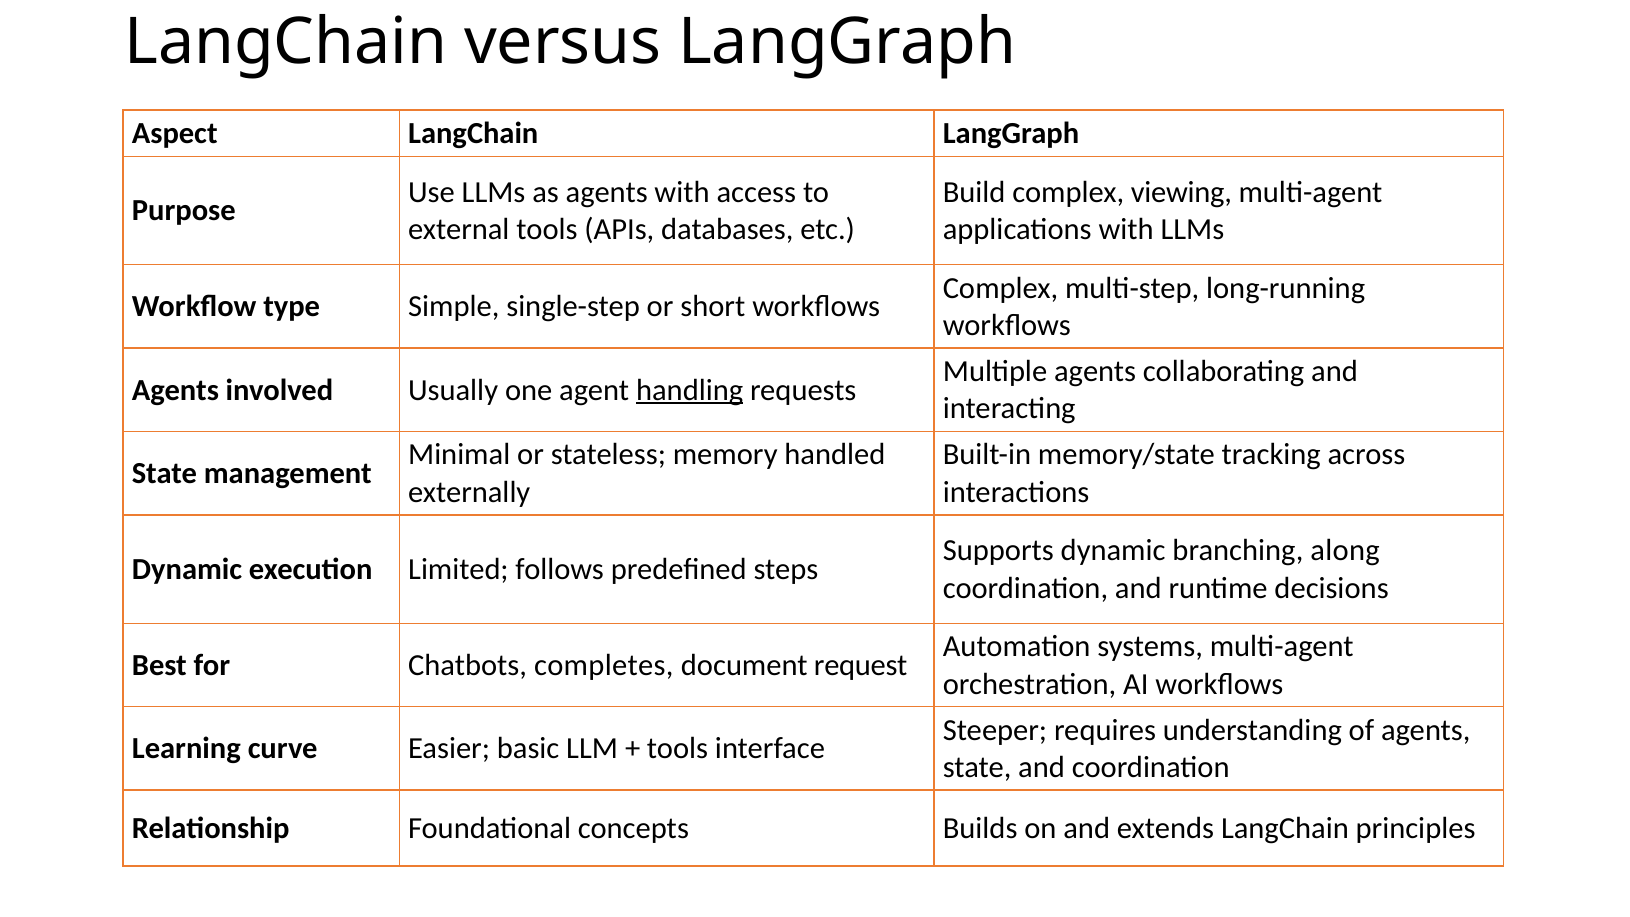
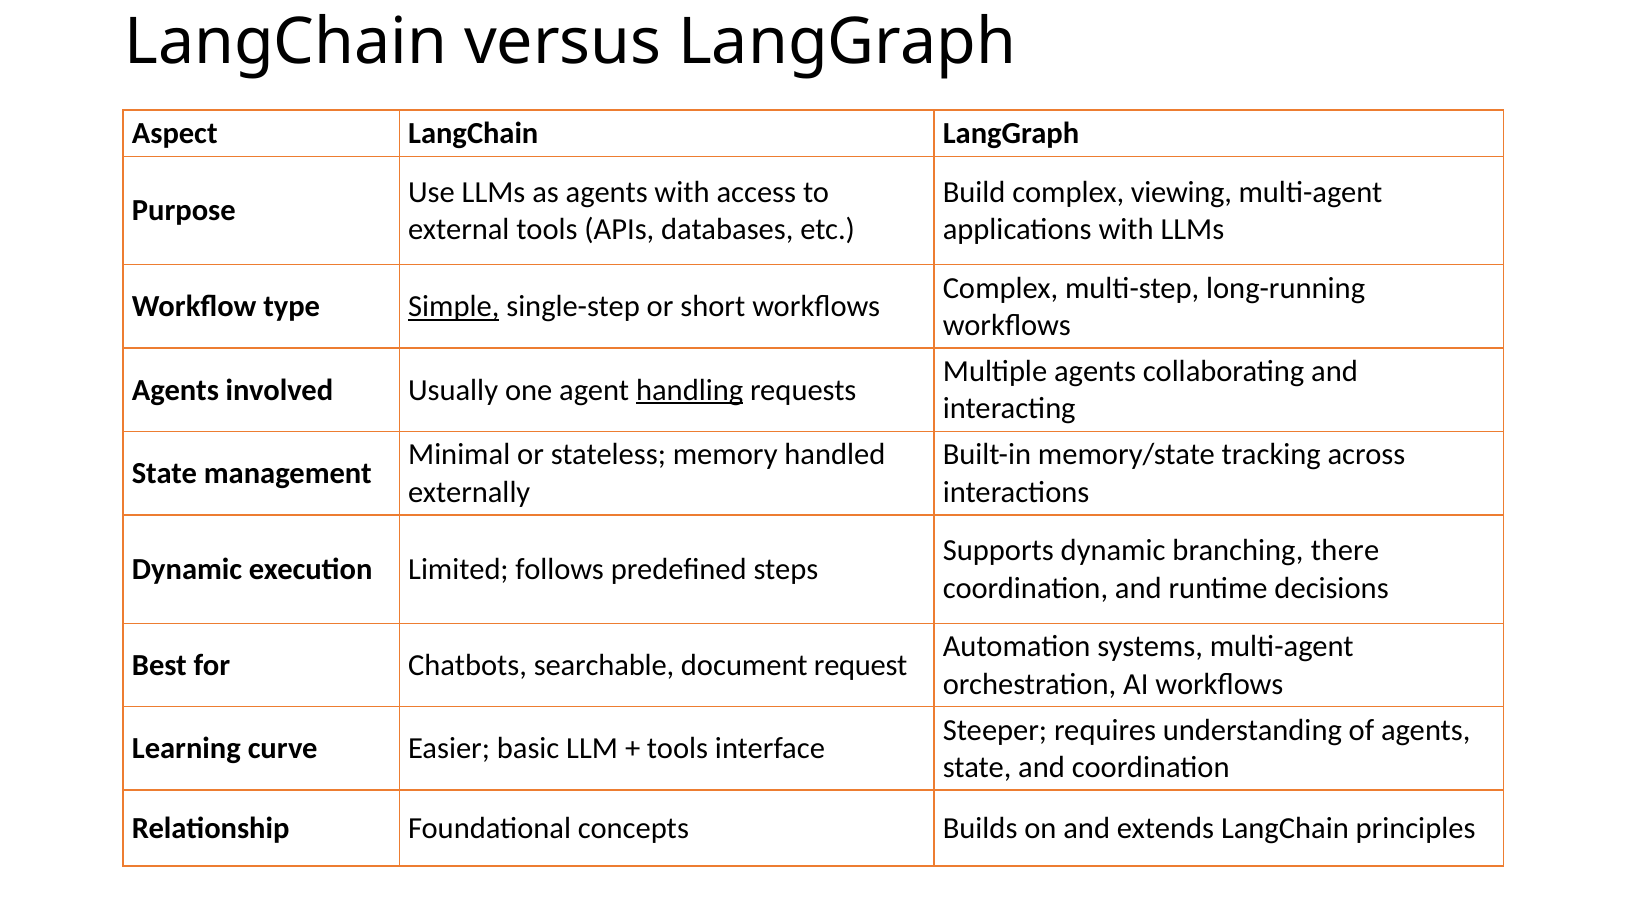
Simple underline: none -> present
along: along -> there
completes: completes -> searchable
